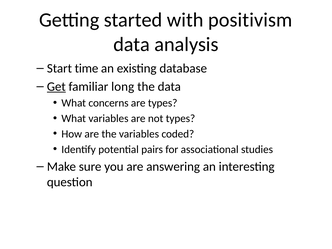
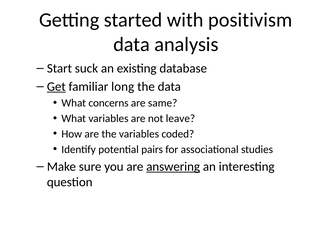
time: time -> suck
are types: types -> same
not types: types -> leave
answering underline: none -> present
